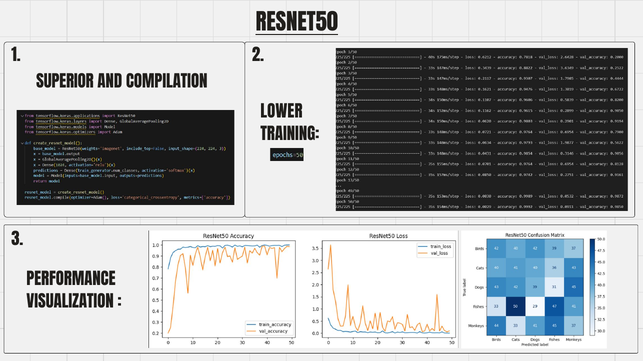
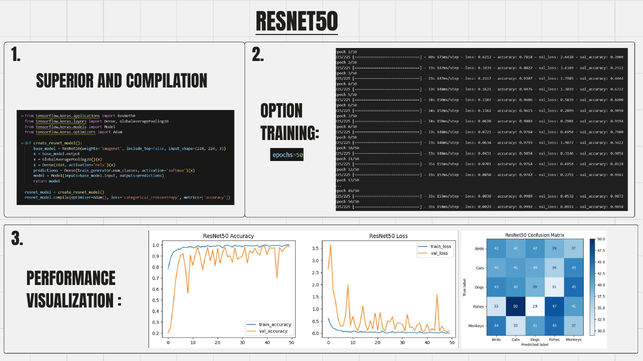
LOWER: LOWER -> OPTION
